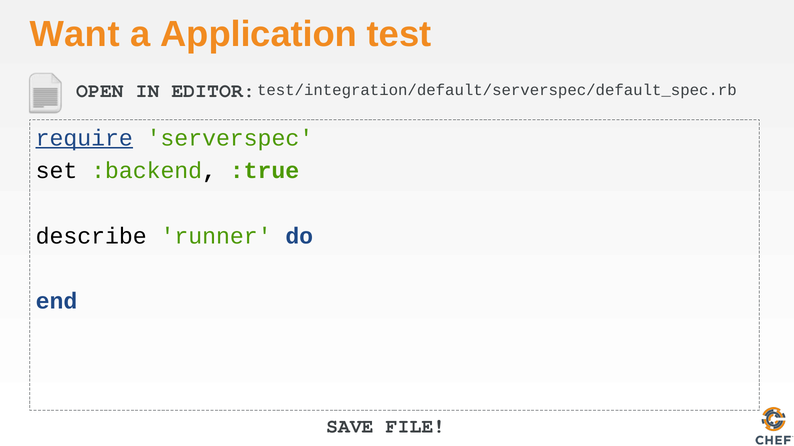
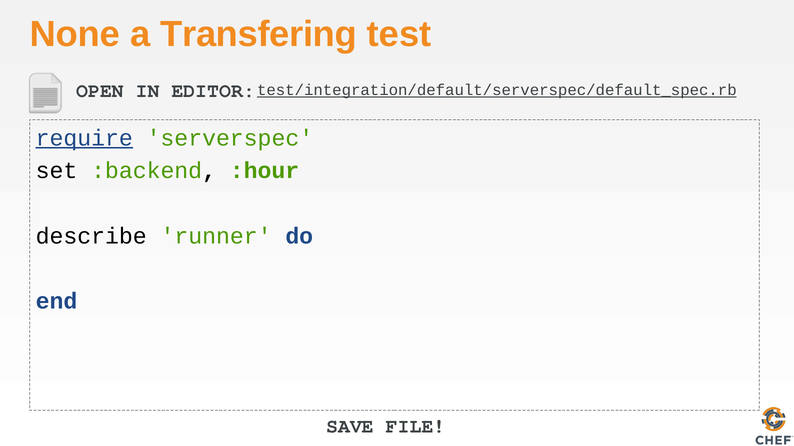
Want: Want -> None
Application: Application -> Transfering
test/integration/default/serverspec/default_spec.rb underline: none -> present
:true: :true -> :hour
